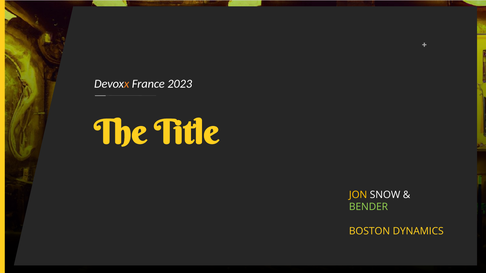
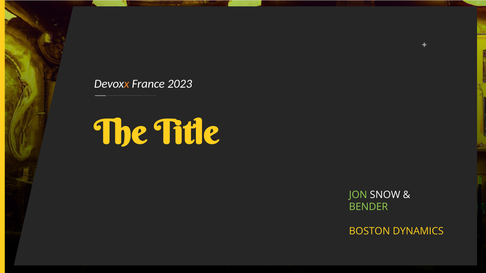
JON colour: yellow -> light green
